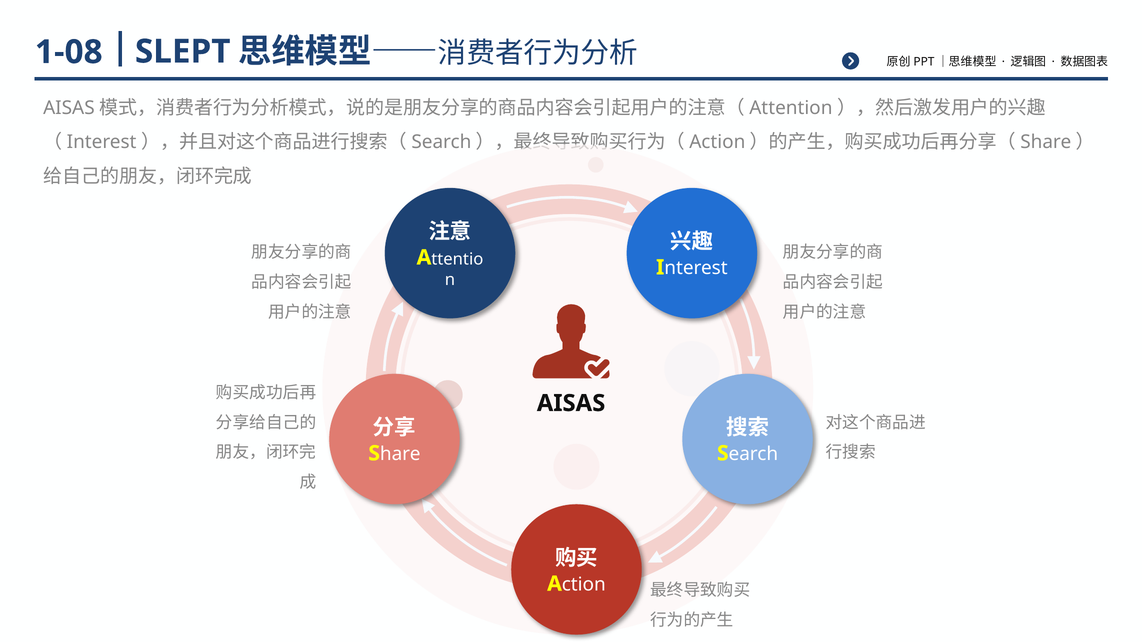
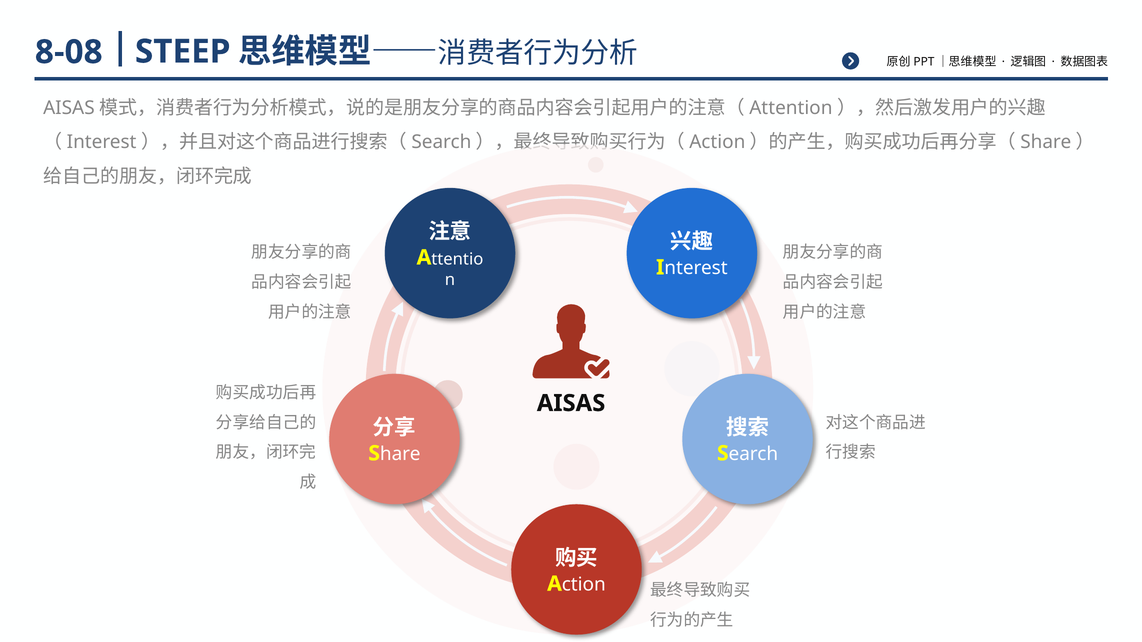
SLEPT: SLEPT -> STEEP
1-08: 1-08 -> 8-08
